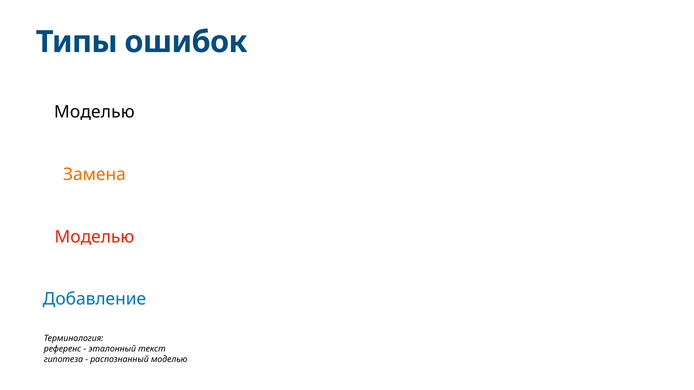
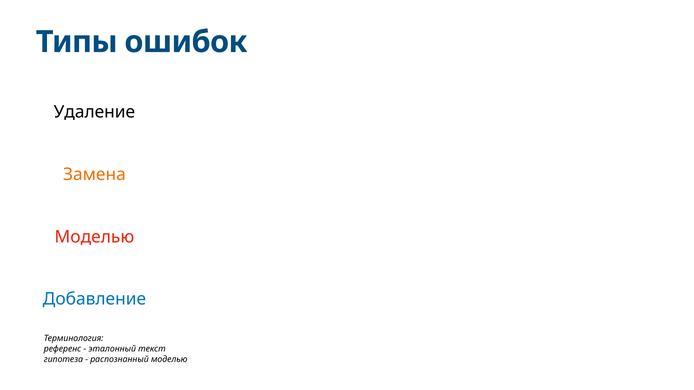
Моделью at (94, 112): Моделью -> Удаление
